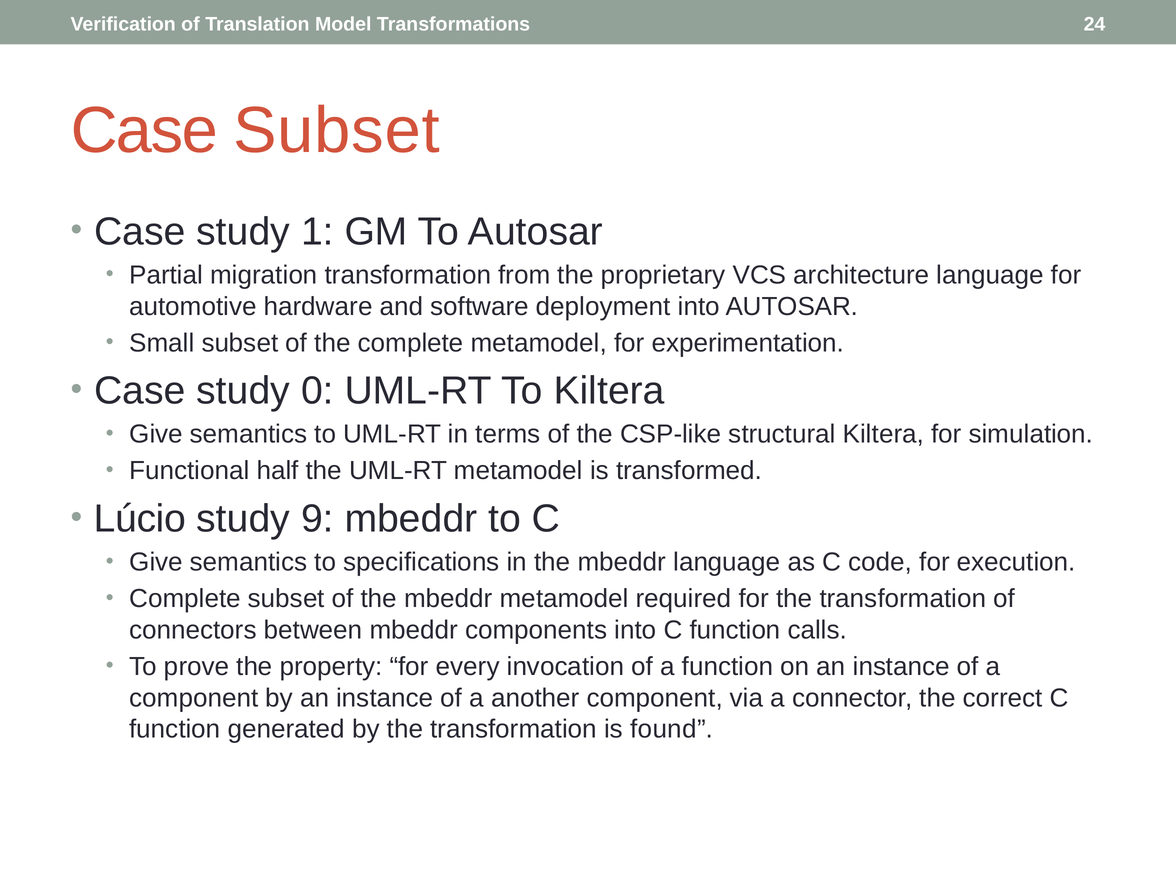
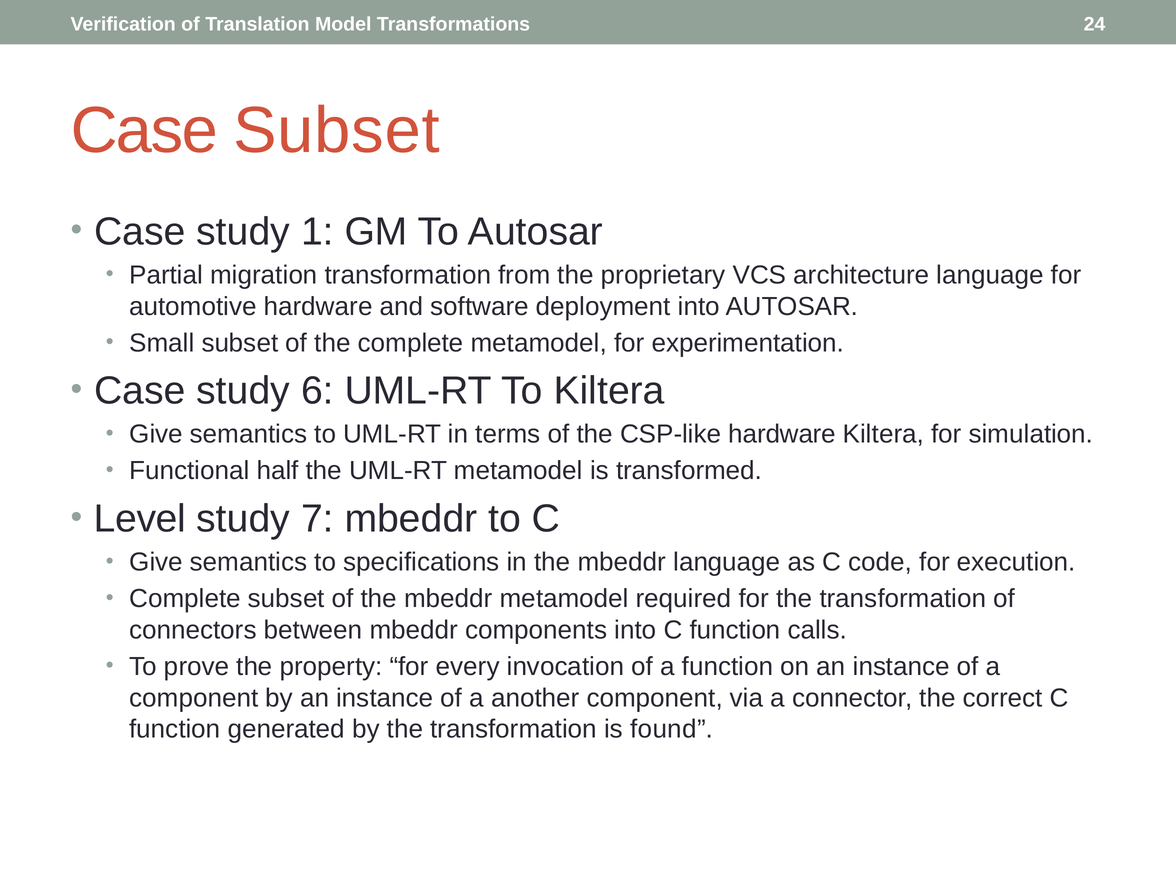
0: 0 -> 6
CSP-like structural: structural -> hardware
Lúcio: Lúcio -> Level
9: 9 -> 7
